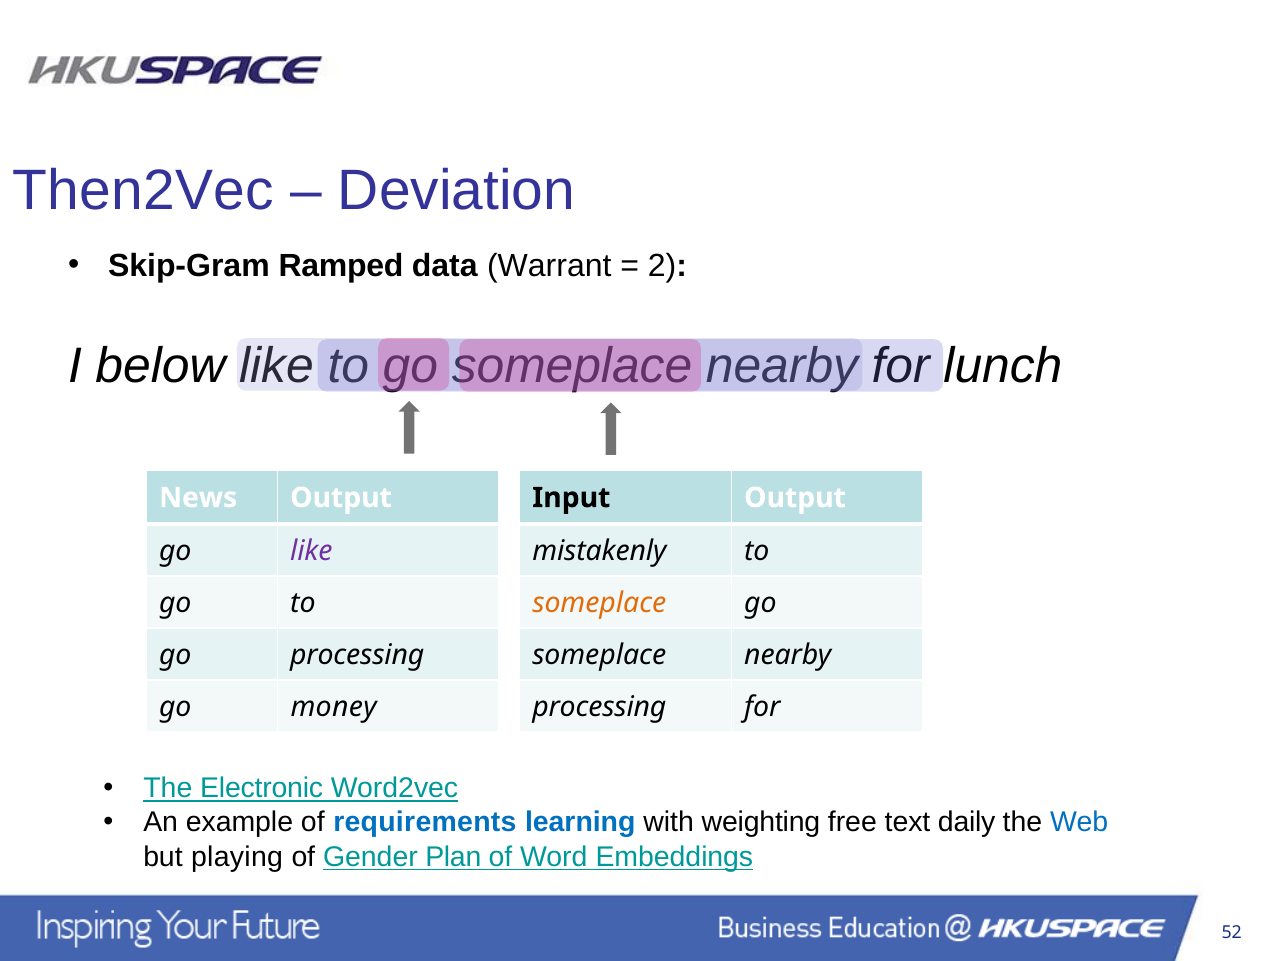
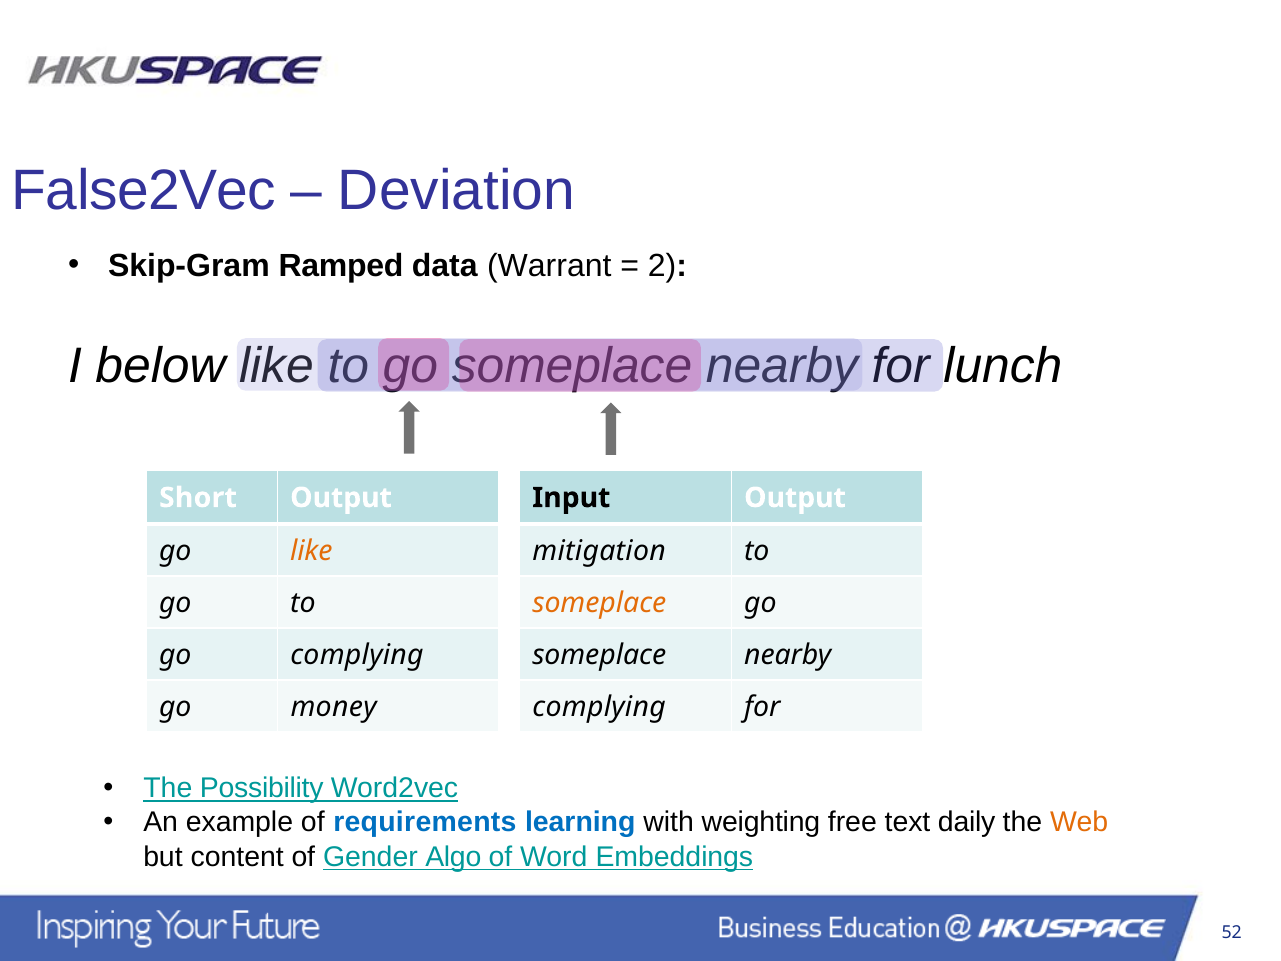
Then2Vec: Then2Vec -> False2Vec
News: News -> Short
like at (311, 551) colour: purple -> orange
mistakenly: mistakenly -> mitigation
go processing: processing -> complying
processing at (599, 707): processing -> complying
Electronic: Electronic -> Possibility
Web colour: blue -> orange
playing: playing -> content
Plan: Plan -> Algo
